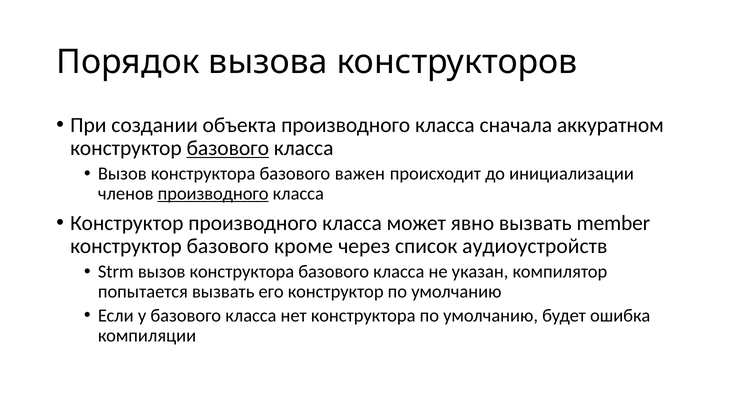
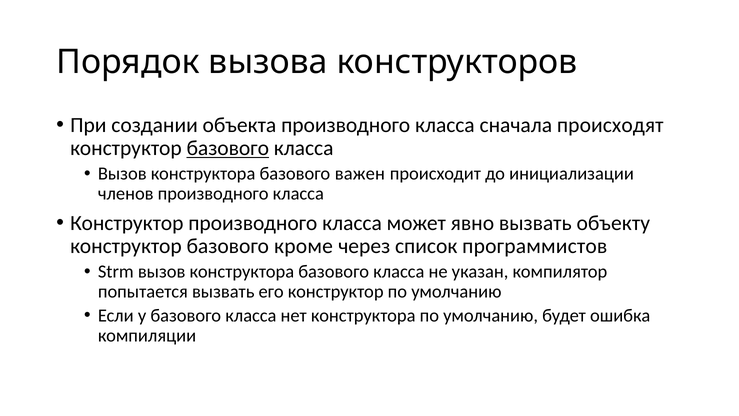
аккуратном: аккуратном -> происходят
производного at (213, 194) underline: present -> none
member: member -> объекту
аудиоустройств: аудиоустройств -> программистов
